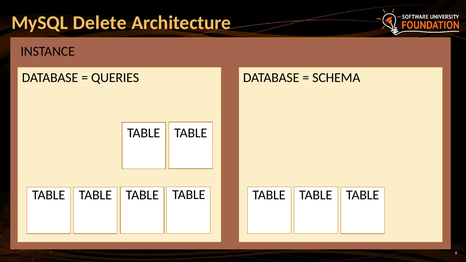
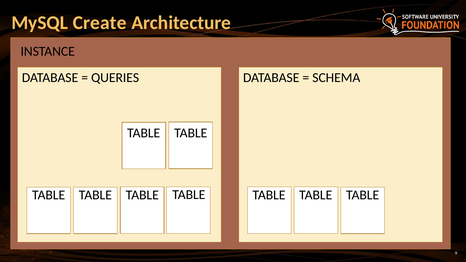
Delete: Delete -> Create
